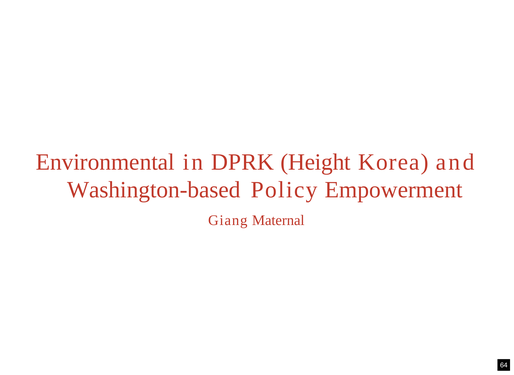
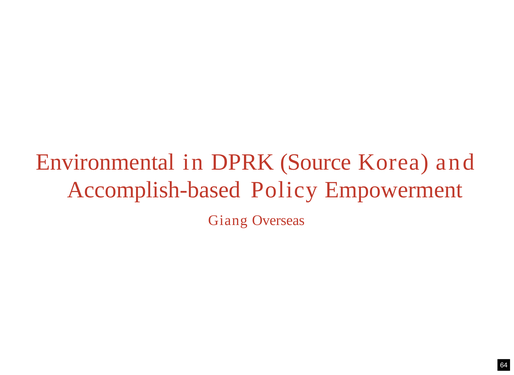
Height: Height -> Source
Washington-based: Washington-based -> Accomplish-based
Maternal: Maternal -> Overseas
